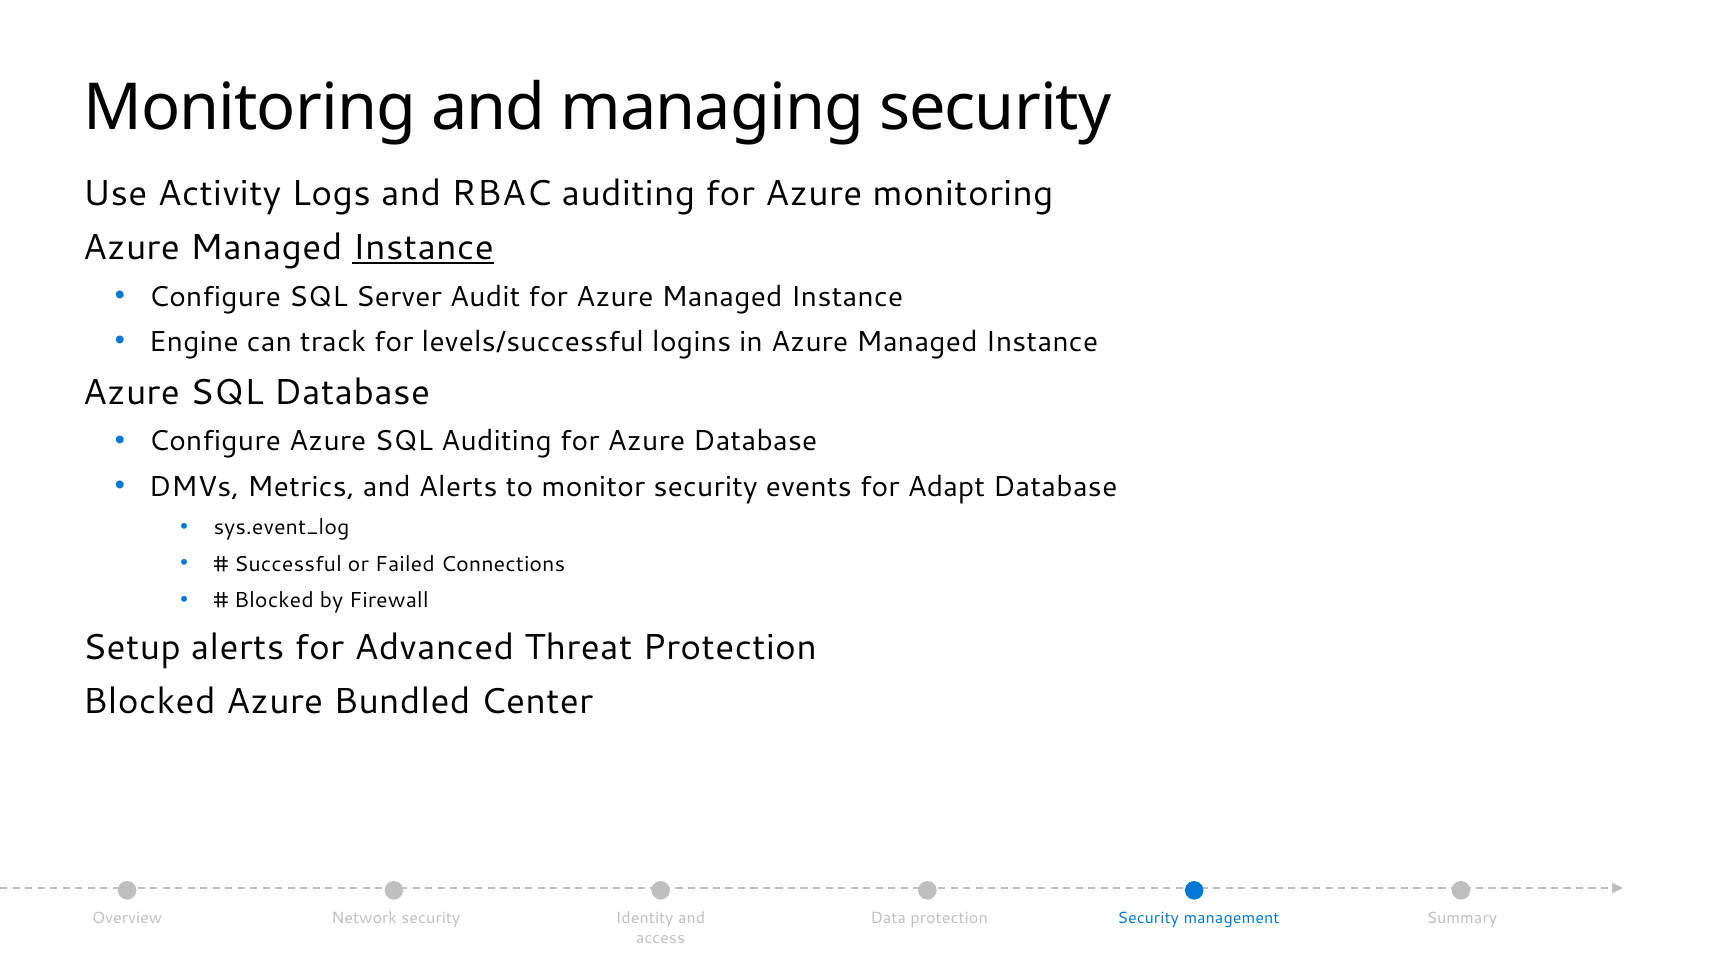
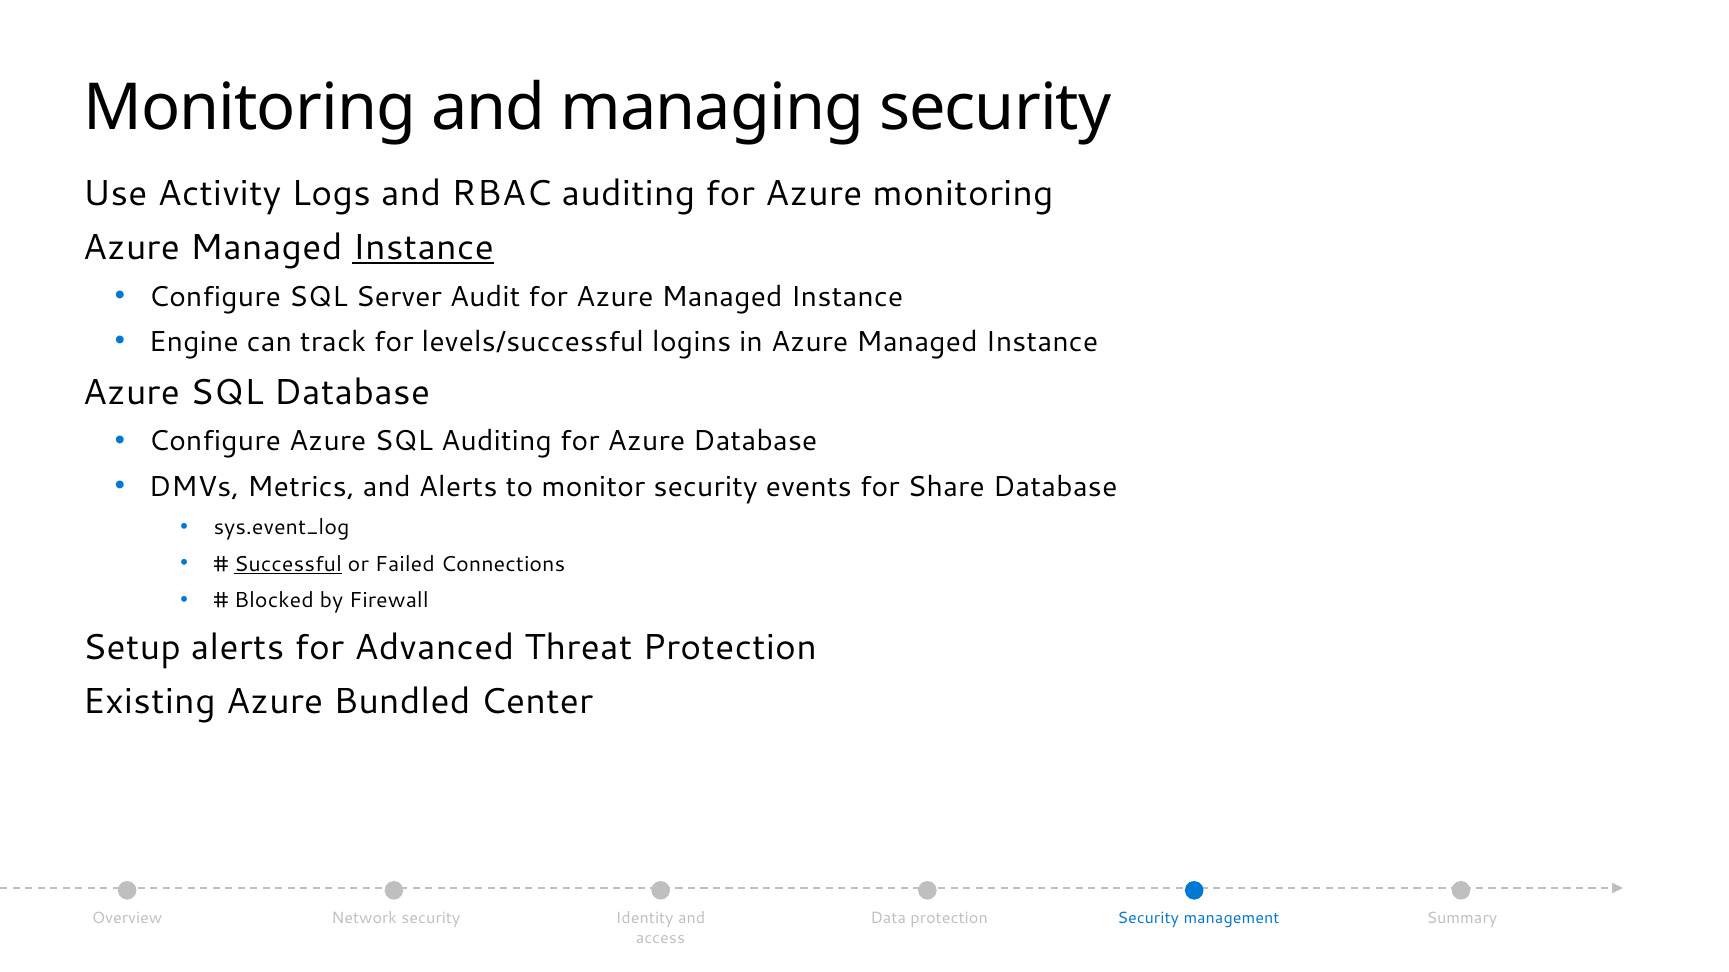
Adapt: Adapt -> Share
Successful underline: none -> present
Blocked at (149, 702): Blocked -> Existing
